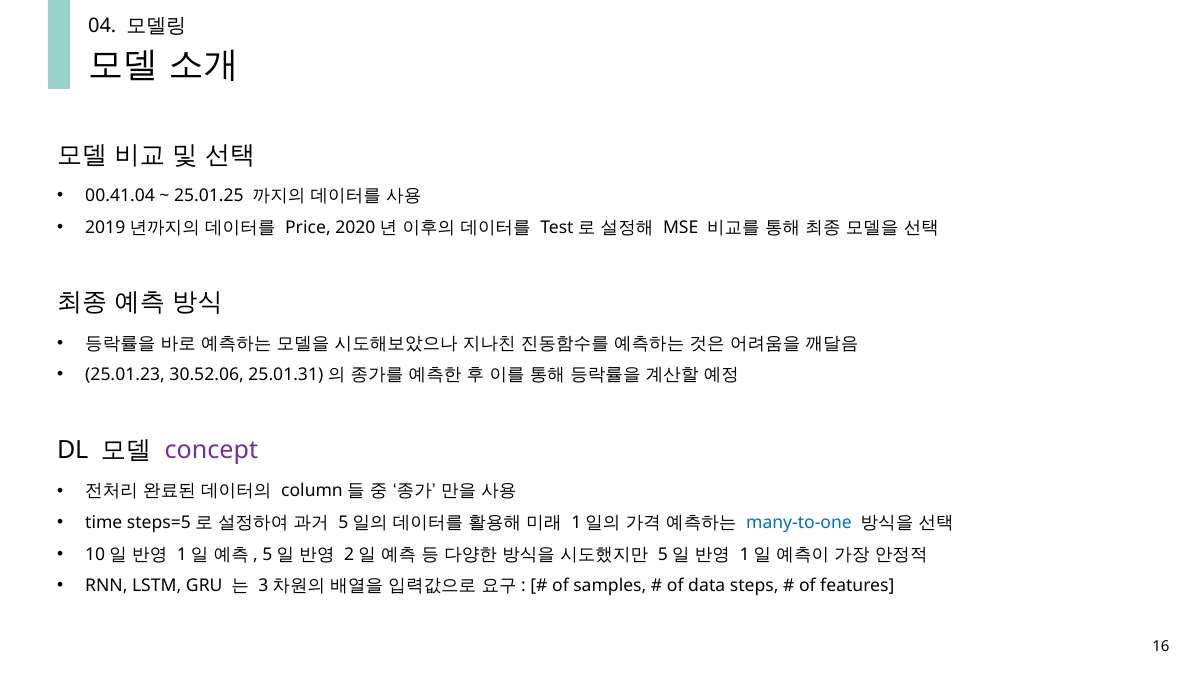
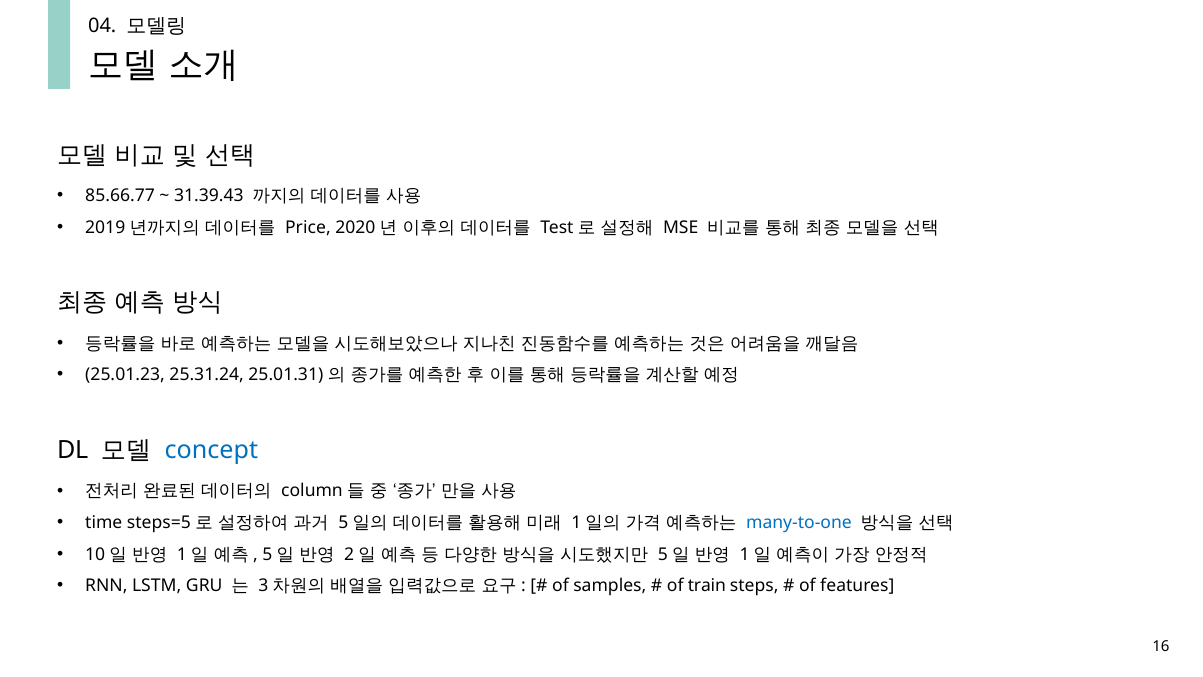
00.41.04: 00.41.04 -> 85.66.77
25.01.25: 25.01.25 -> 31.39.43
30.52.06: 30.52.06 -> 25.31.24
concept colour: purple -> blue
data: data -> train
